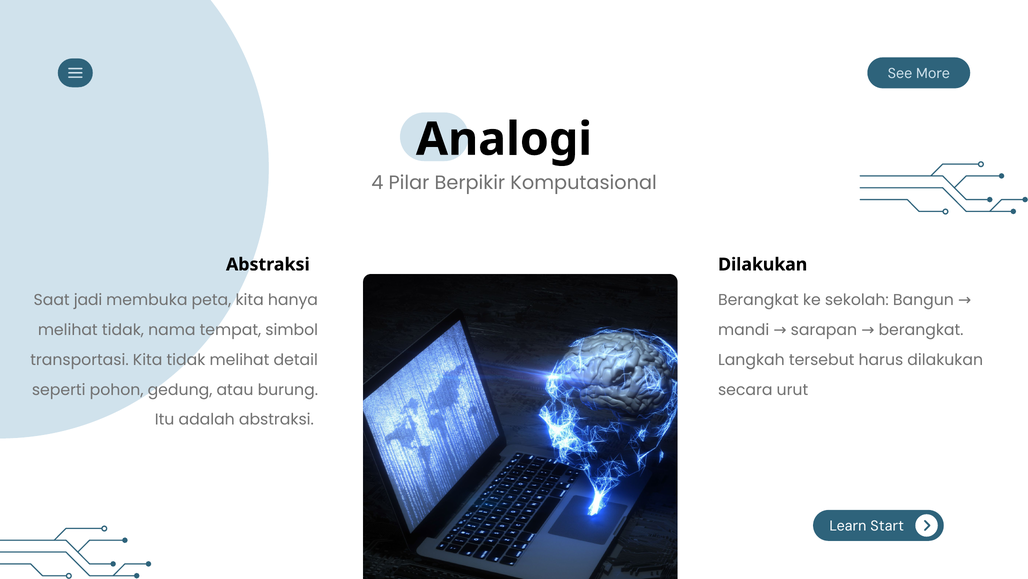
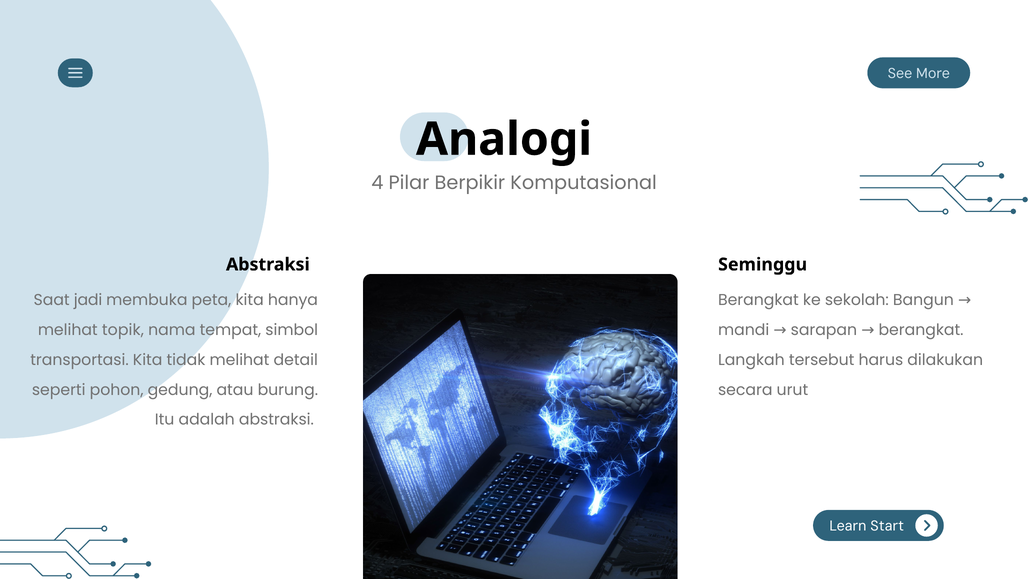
Dilakukan at (763, 264): Dilakukan -> Seminggu
melihat tidak: tidak -> topik
